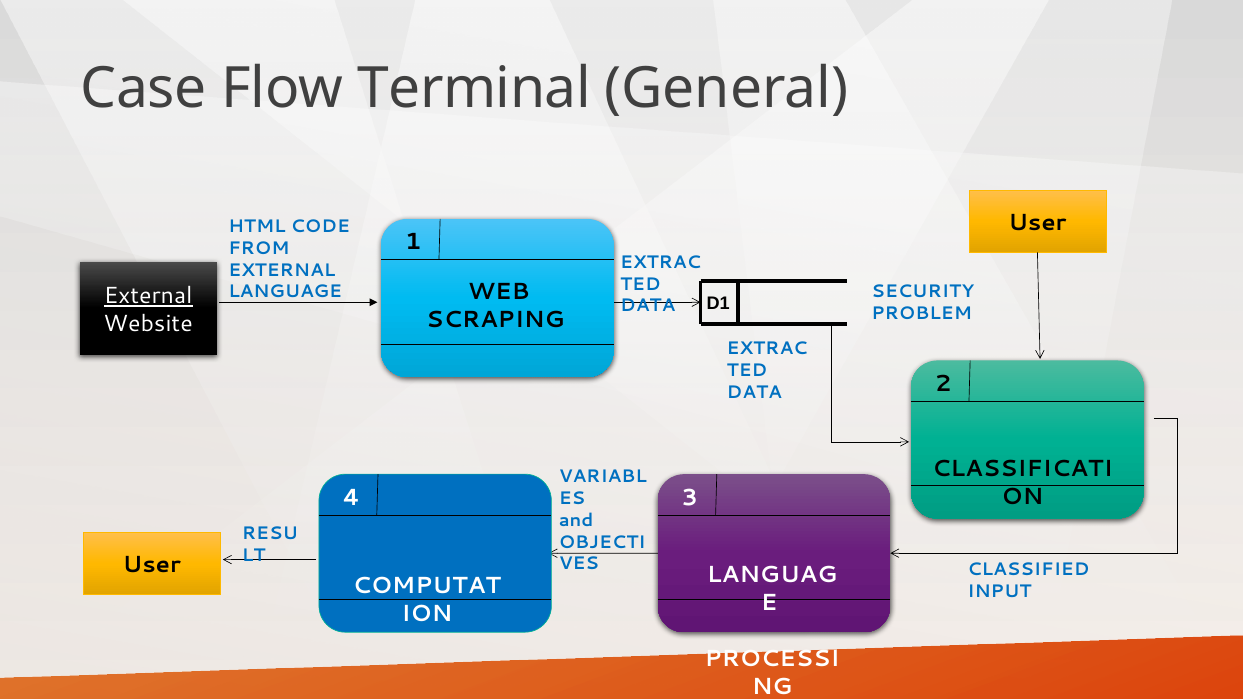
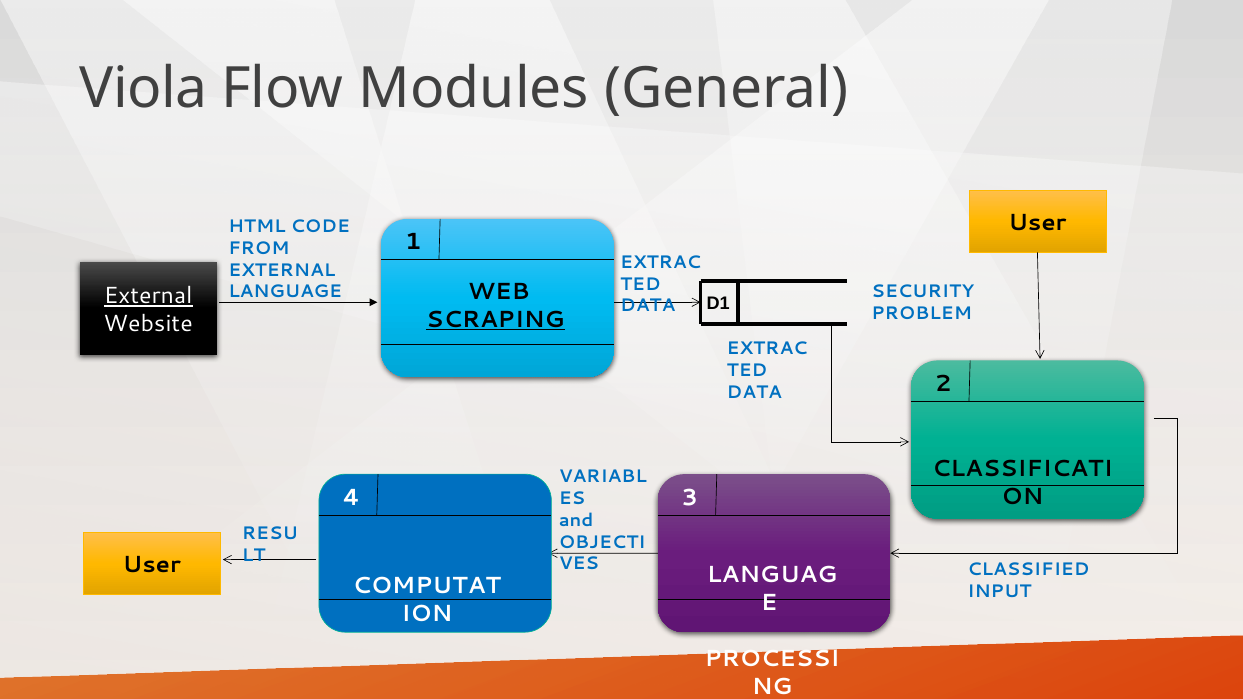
Case: Case -> Viola
Terminal: Terminal -> Modules
SCRAPING underline: none -> present
